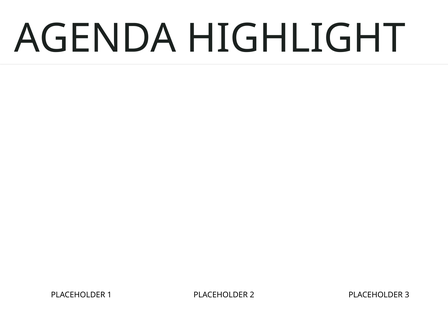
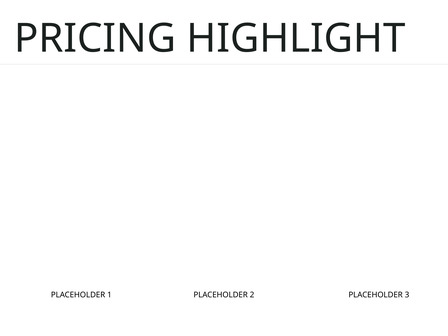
AGENDA: AGENDA -> PRICING
